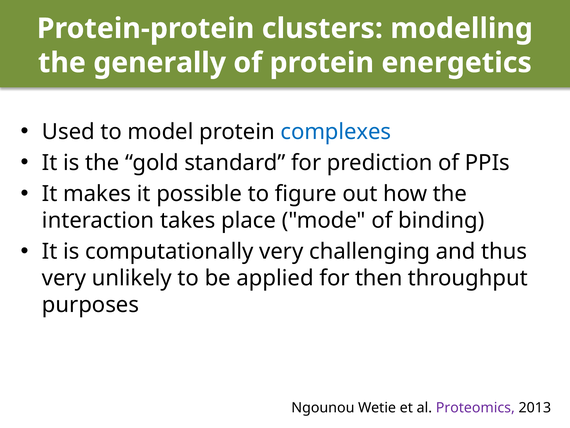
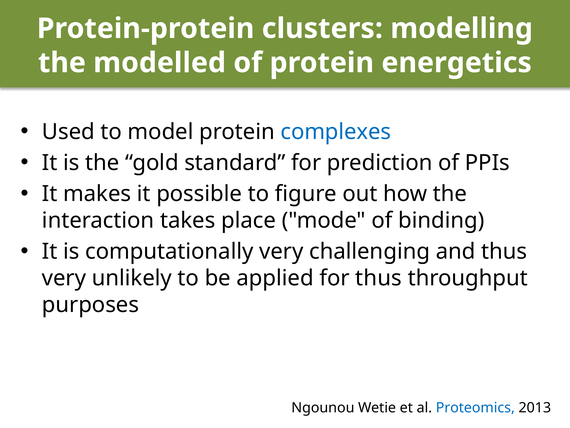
generally: generally -> modelled
for then: then -> thus
Proteomics colour: purple -> blue
